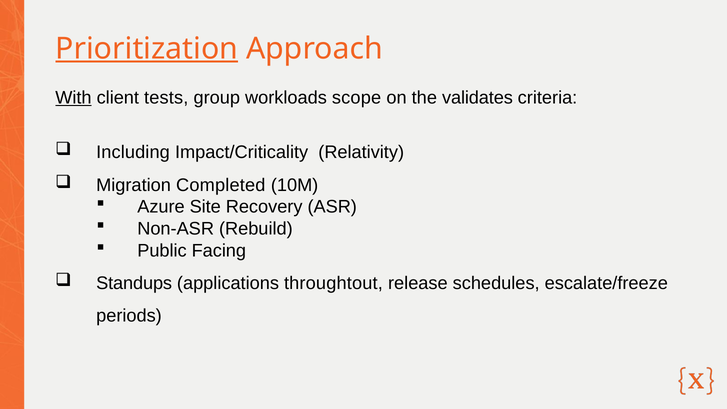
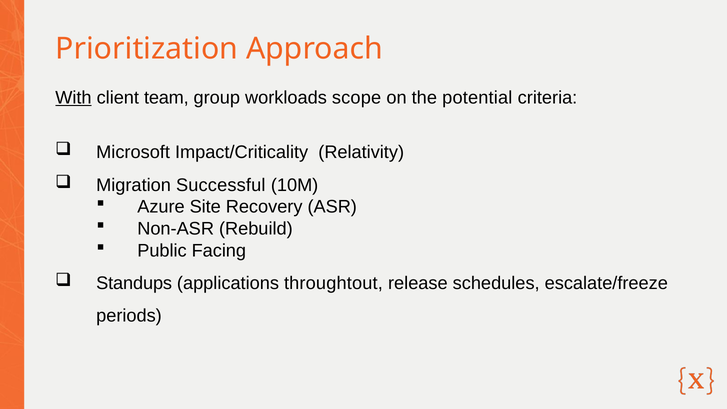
Prioritization underline: present -> none
tests: tests -> team
validates: validates -> potential
Including: Including -> Microsoft
Completed: Completed -> Successful
